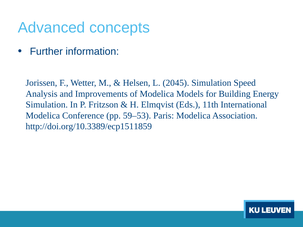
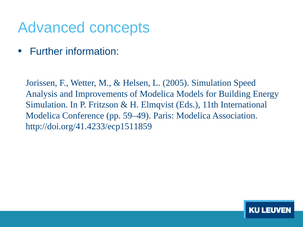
2045: 2045 -> 2005
59–53: 59–53 -> 59–49
http://doi.org/10.3389/ecp1511859: http://doi.org/10.3389/ecp1511859 -> http://doi.org/41.4233/ecp1511859
